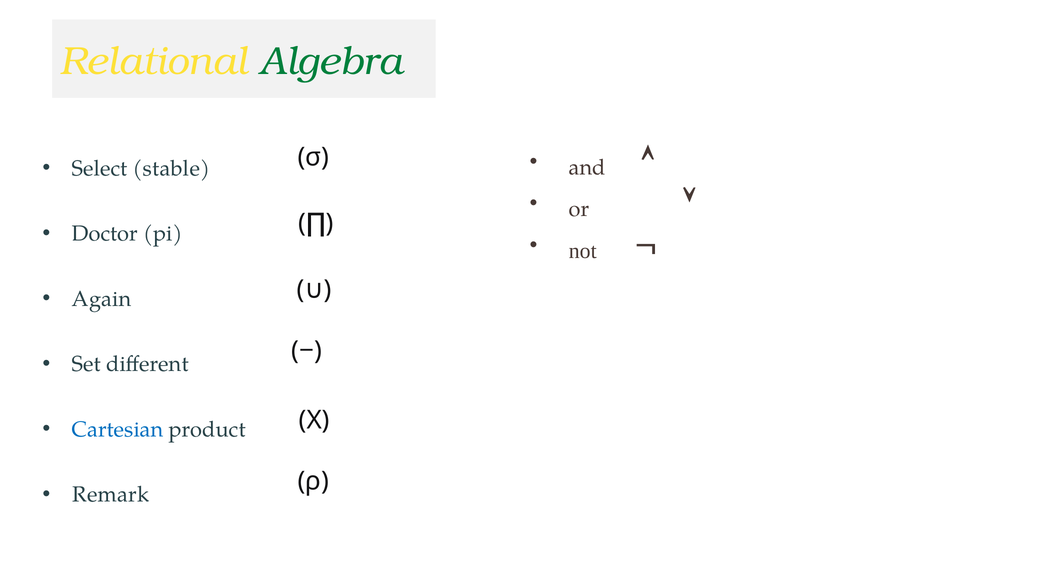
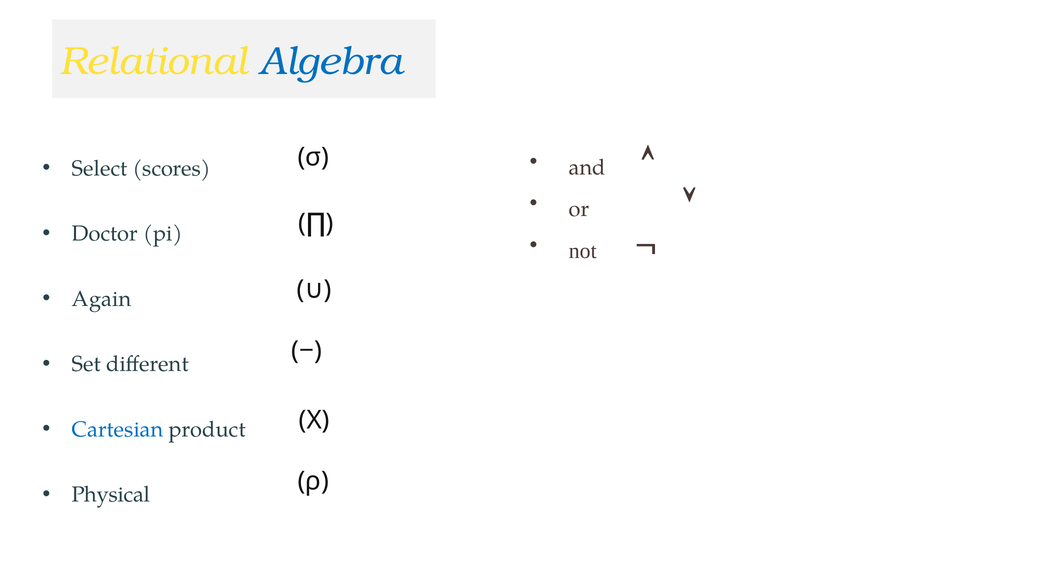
Algebra colour: green -> blue
stable: stable -> scores
Remark: Remark -> Physical
